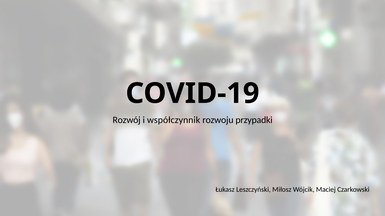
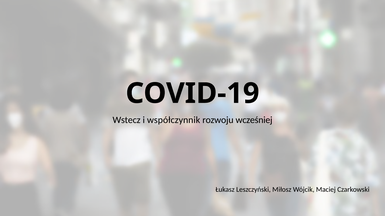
Rozwój: Rozwój -> Wstecz
przypadki: przypadki -> wcześniej
